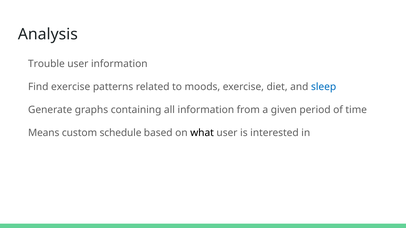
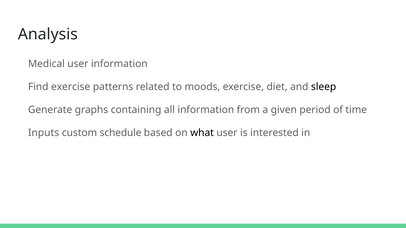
Trouble: Trouble -> Medical
sleep colour: blue -> black
Means: Means -> Inputs
